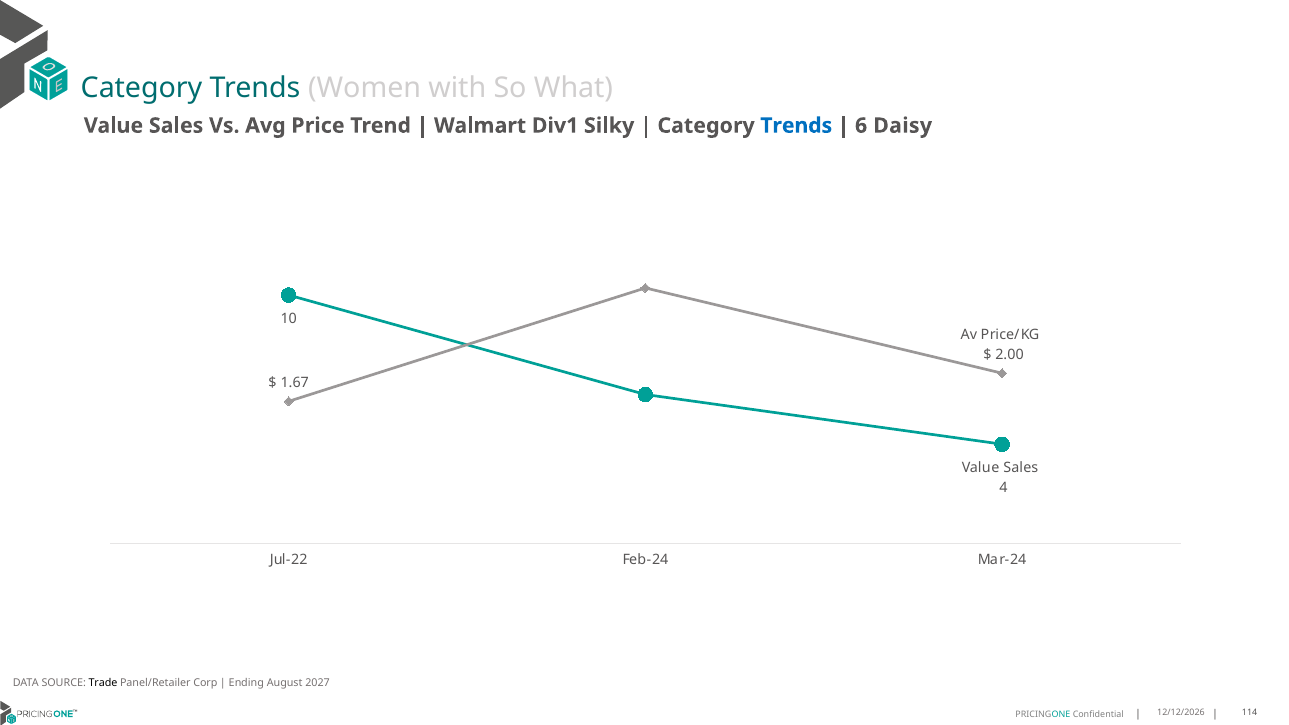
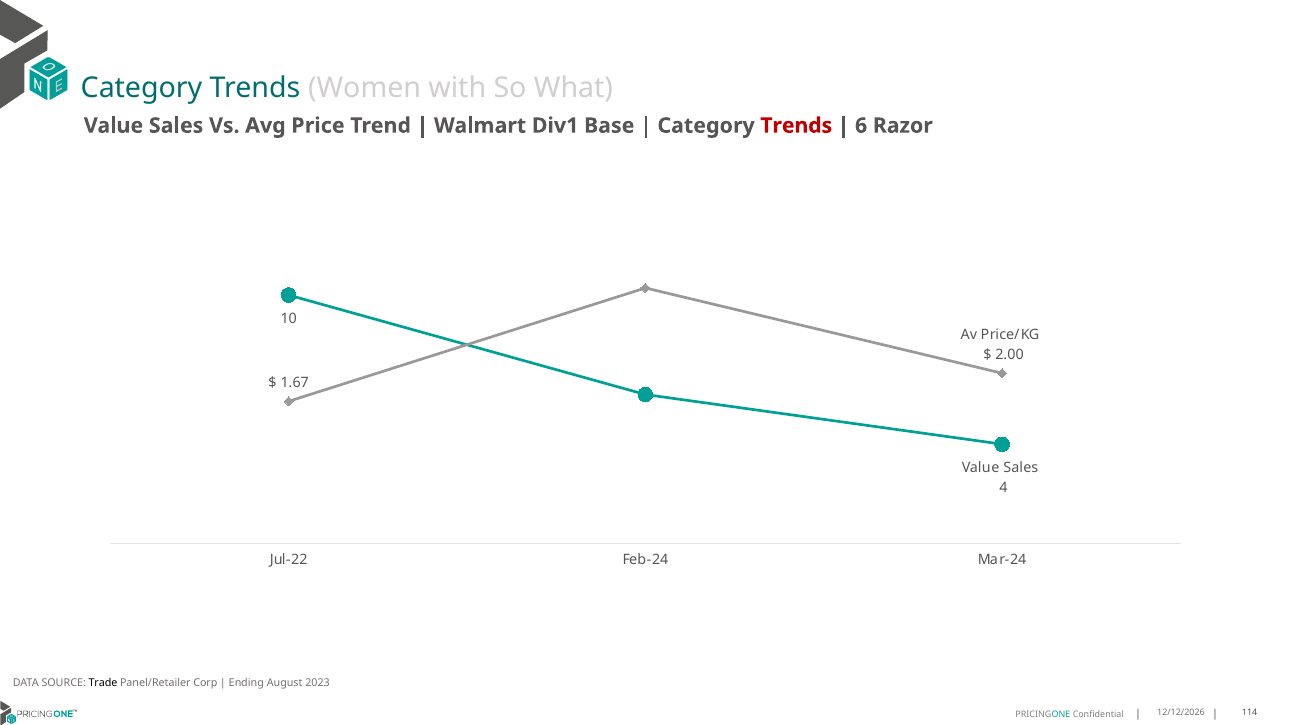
Silky: Silky -> Base
Trends at (796, 126) colour: blue -> red
Daisy: Daisy -> Razor
2027: 2027 -> 2023
